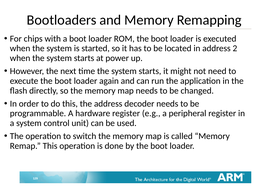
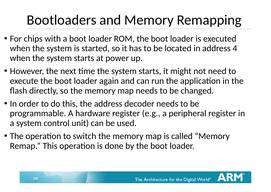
2: 2 -> 4
